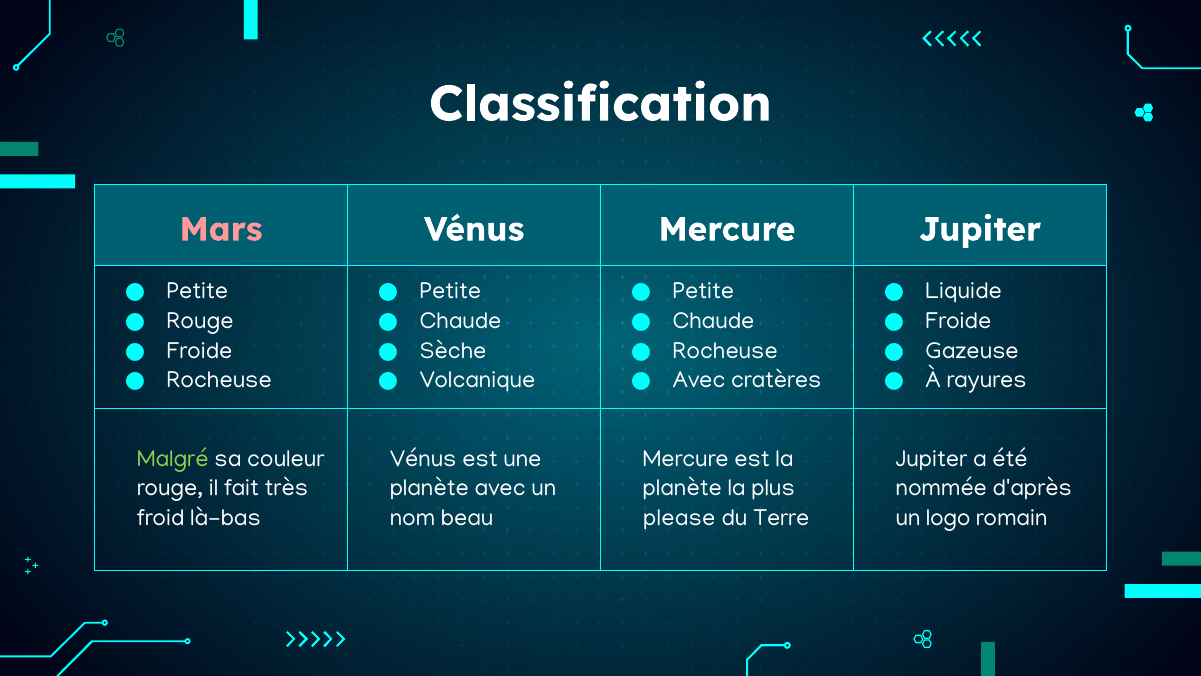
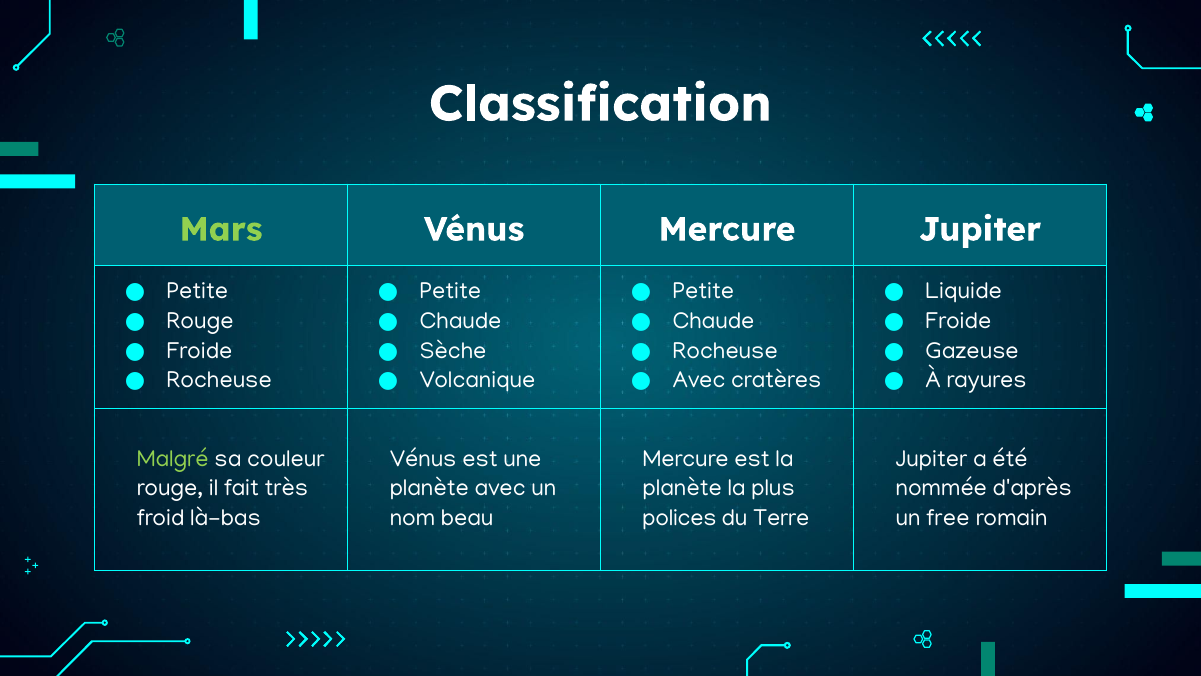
Mars colour: pink -> light green
please: please -> polices
logo: logo -> free
